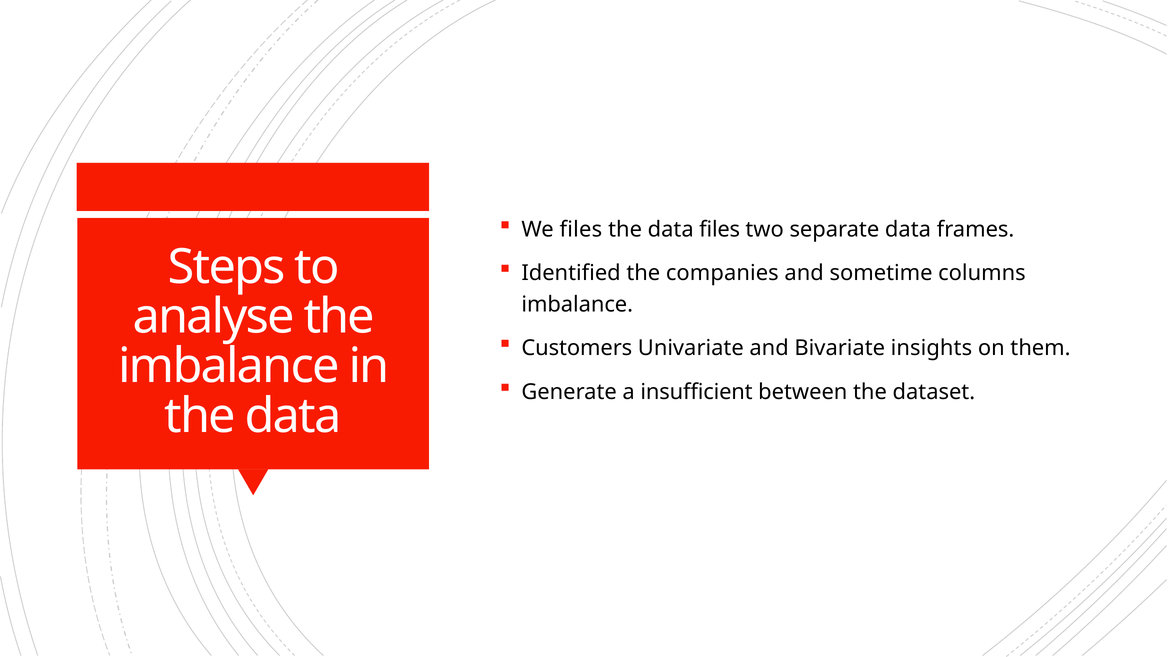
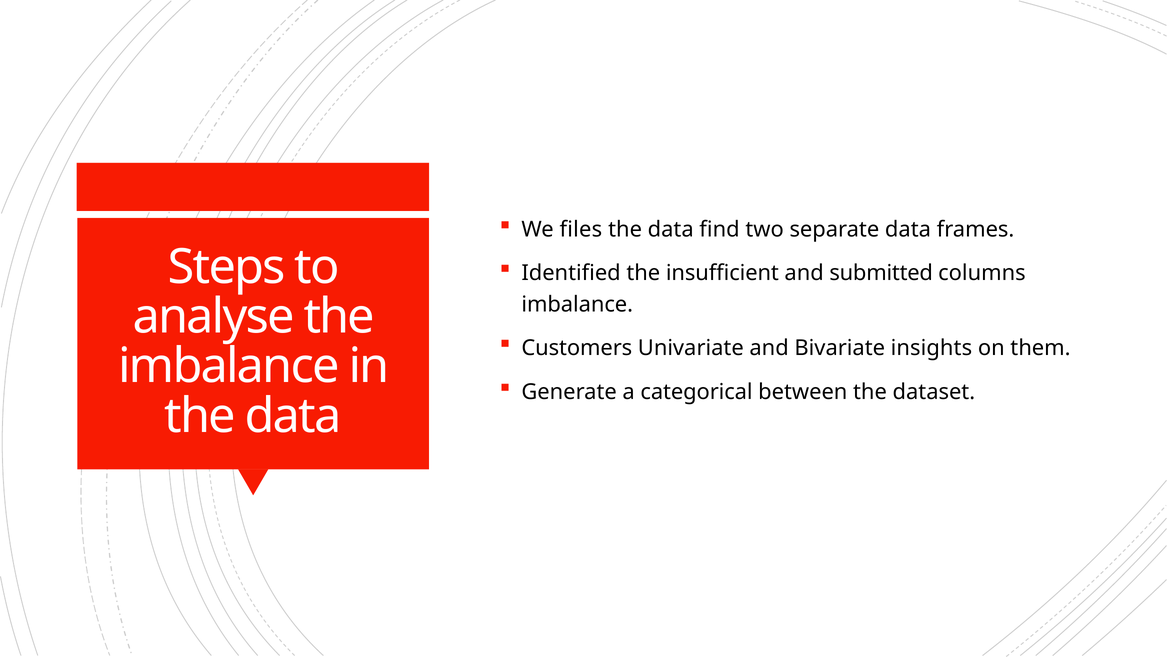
data files: files -> find
companies: companies -> insufficient
sometime: sometime -> submitted
insufficient: insufficient -> categorical
